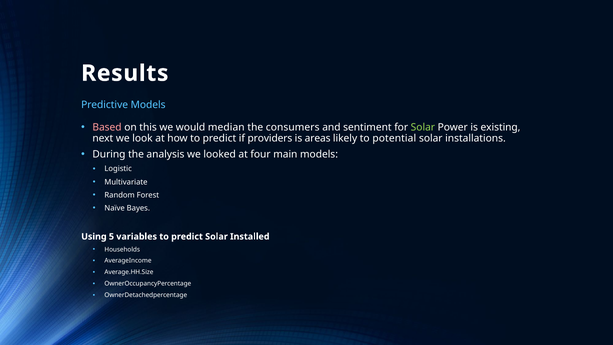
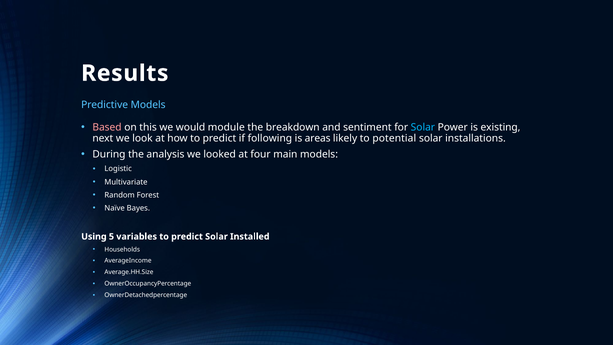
median: median -> module
consumers: consumers -> breakdown
Solar at (423, 127) colour: light green -> light blue
providers: providers -> following
